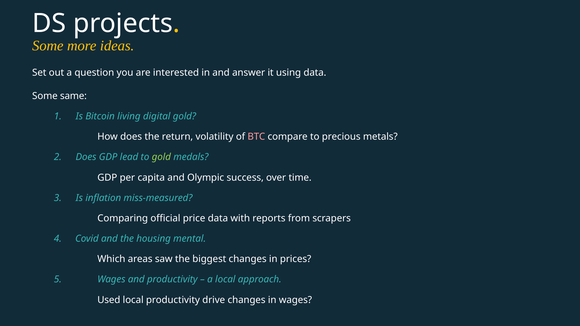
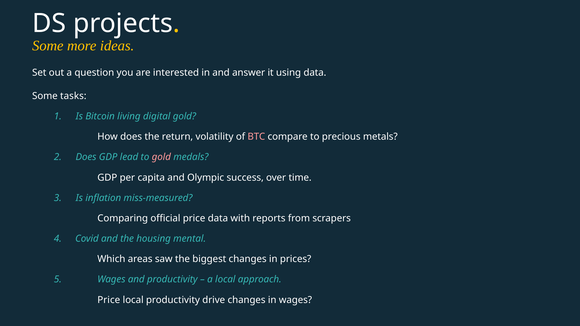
same: same -> tasks
gold at (161, 157) colour: light green -> pink
Used at (109, 300): Used -> Price
